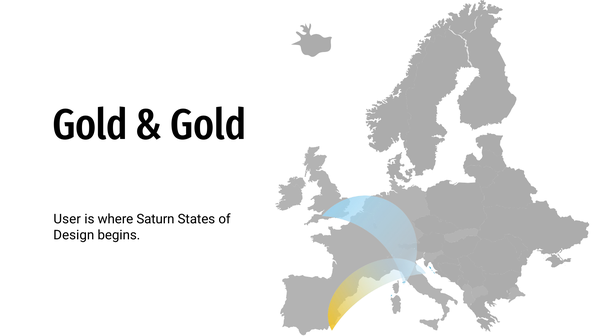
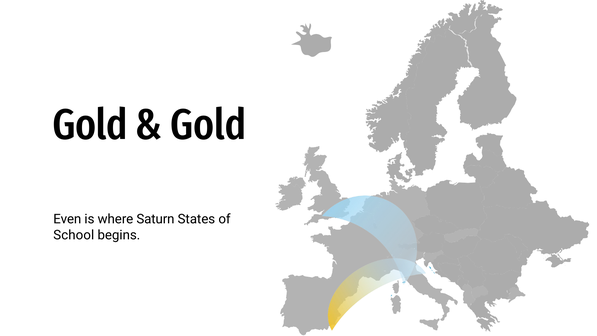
User: User -> Even
Design: Design -> School
